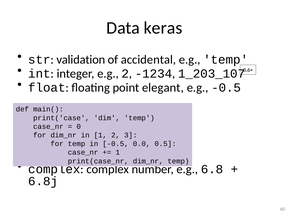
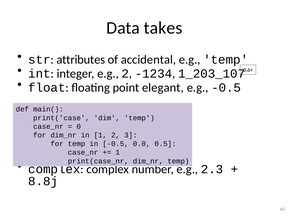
keras: keras -> takes
validation: validation -> attributes
6.8: 6.8 -> 2.3
6.8j: 6.8j -> 8.8j
